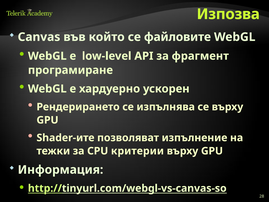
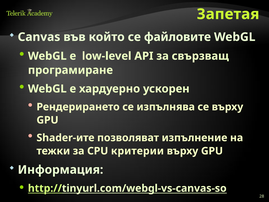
Изпозва: Изпозва -> Запетая
фрагмент: фрагмент -> свързващ
